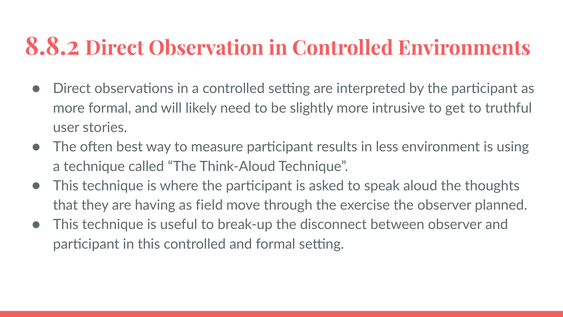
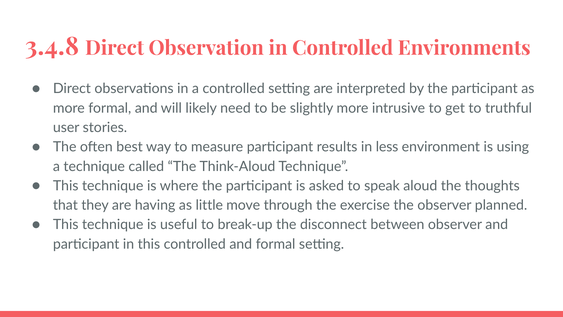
8.8.2: 8.8.2 -> 3.4.8
field: field -> little
